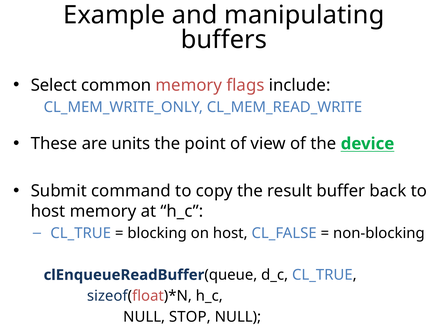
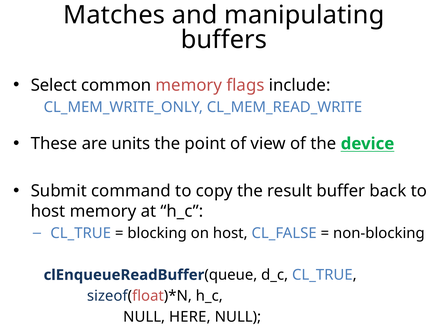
Example: Example -> Matches
STOP: STOP -> HERE
